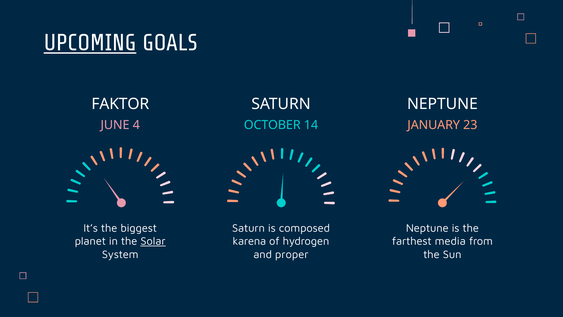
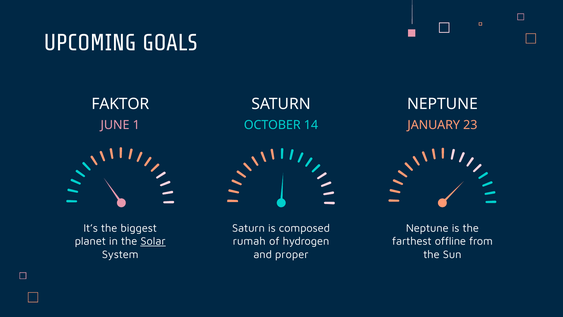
UPCOMING underline: present -> none
4: 4 -> 1
karena: karena -> rumah
media: media -> offline
